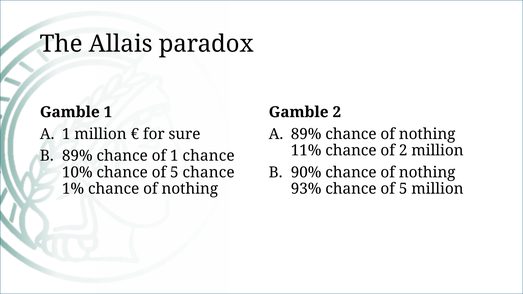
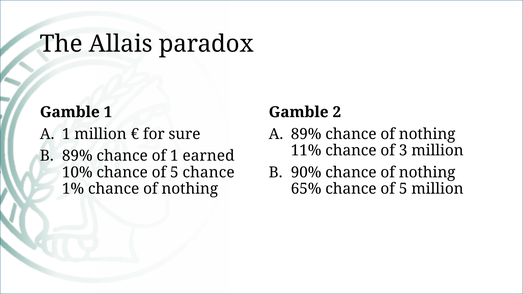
of 2: 2 -> 3
1 chance: chance -> earned
93%: 93% -> 65%
